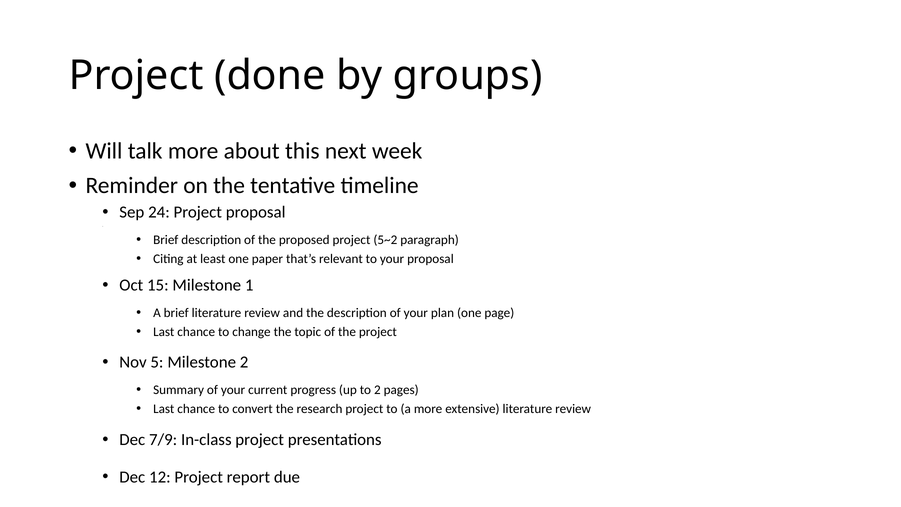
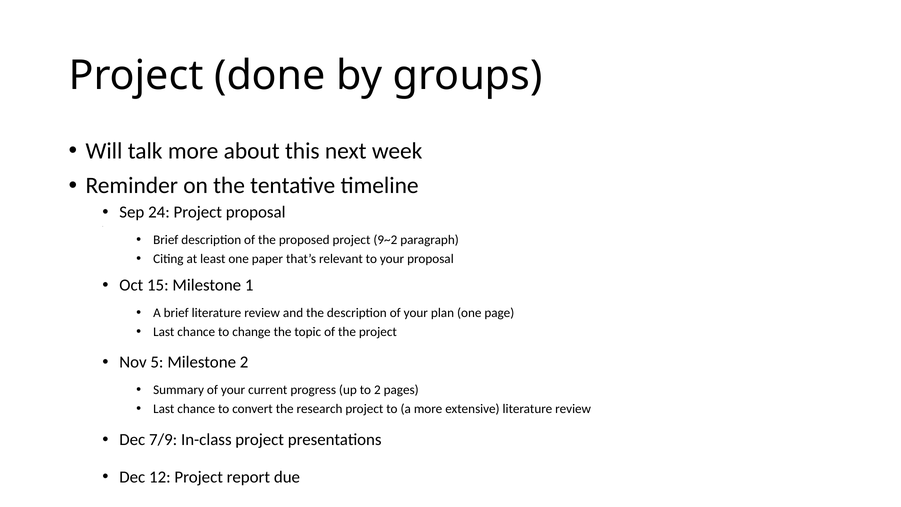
5~2: 5~2 -> 9~2
